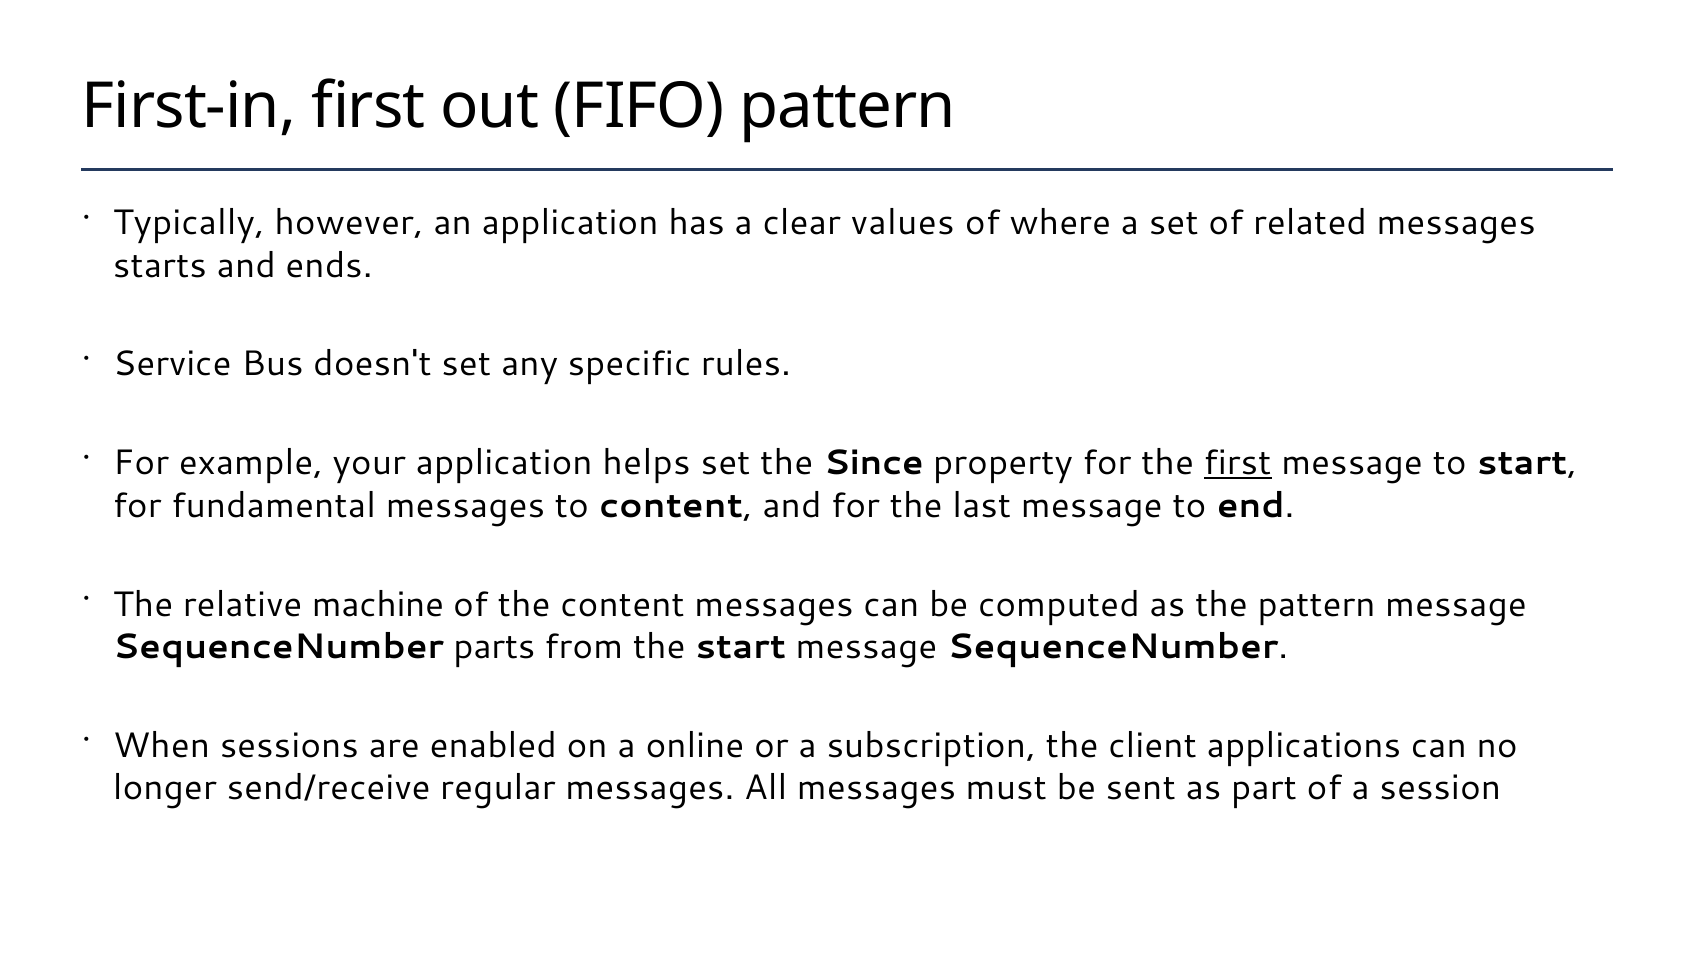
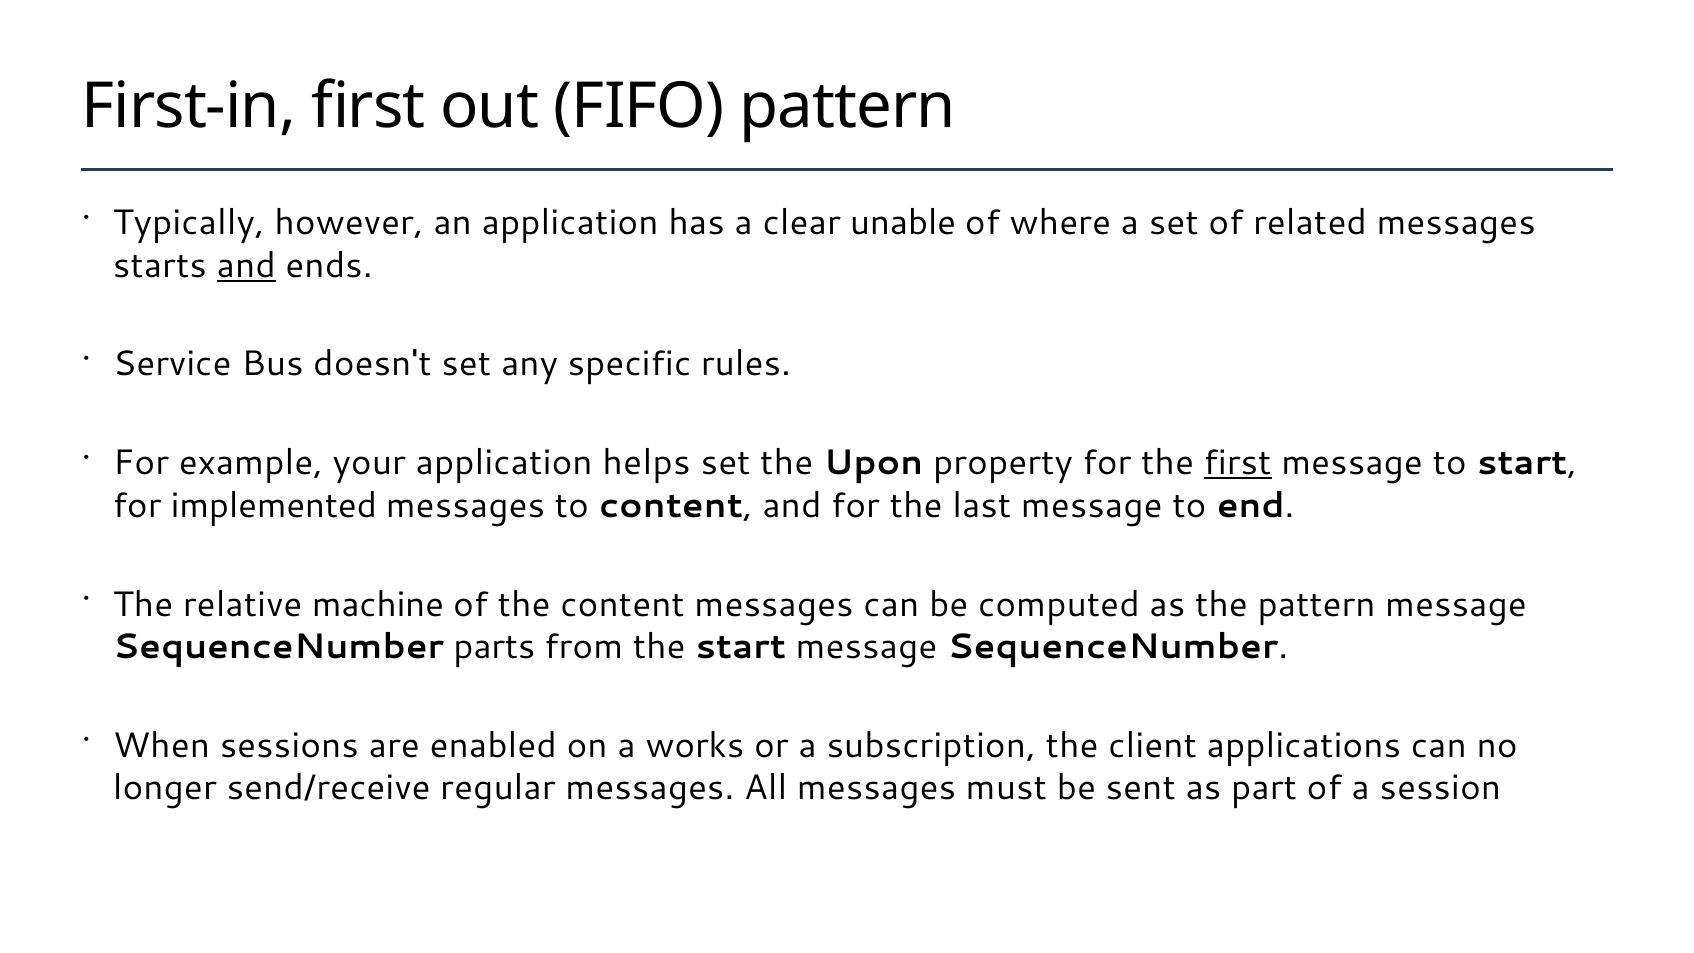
values: values -> unable
and at (246, 265) underline: none -> present
Since: Since -> Upon
fundamental: fundamental -> implemented
online: online -> works
